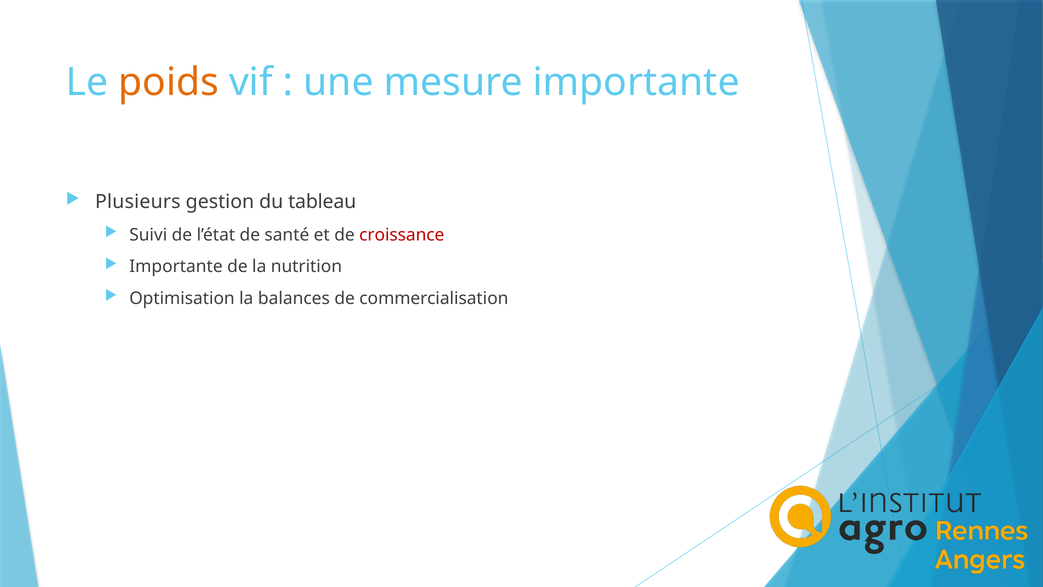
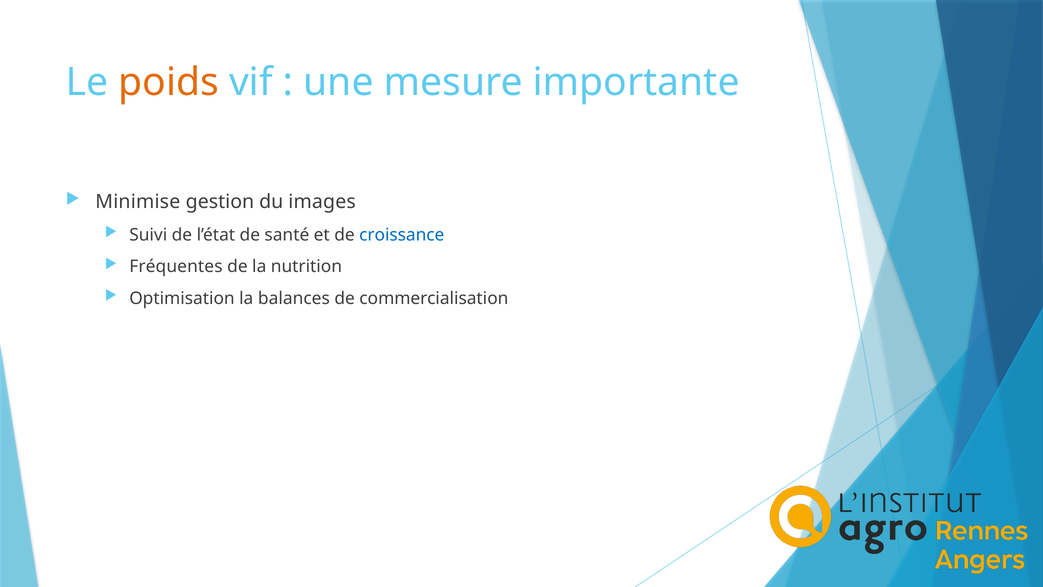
Plusieurs: Plusieurs -> Minimise
tableau: tableau -> images
croissance colour: red -> blue
Importante at (176, 266): Importante -> Fréquentes
